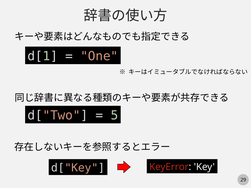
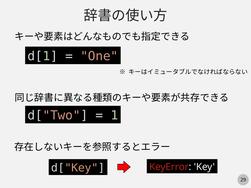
5: 5 -> 1
